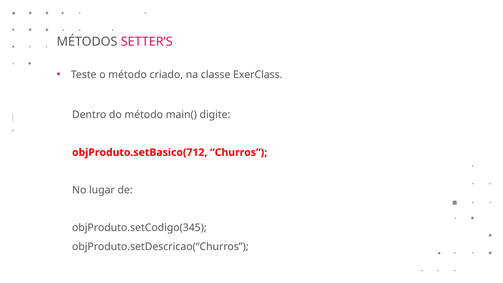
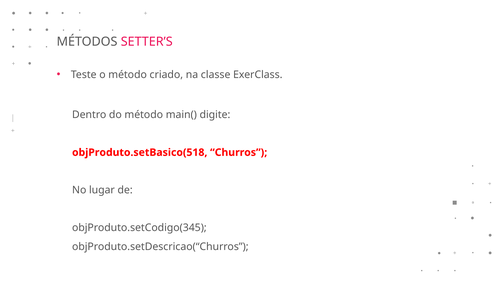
objProduto.setBasico(712: objProduto.setBasico(712 -> objProduto.setBasico(518
